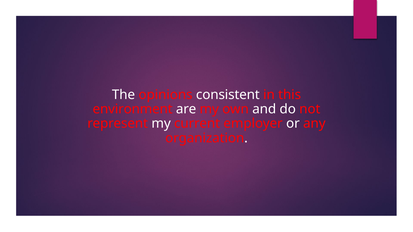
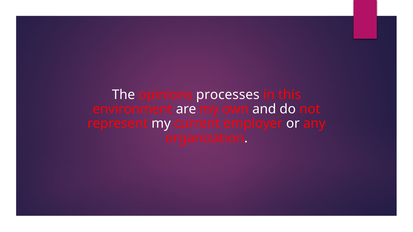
consistent: consistent -> processes
